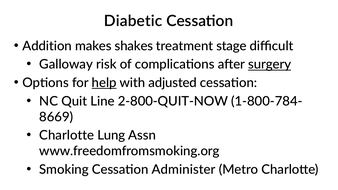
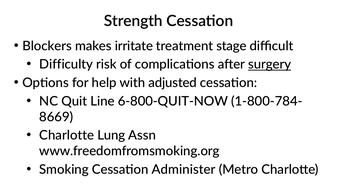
Diabetic: Diabetic -> Strength
Addition: Addition -> Blockers
shakes: shakes -> irritate
Galloway: Galloway -> Difficulty
help underline: present -> none
2-800-QUIT-NOW: 2-800-QUIT-NOW -> 6-800-QUIT-NOW
